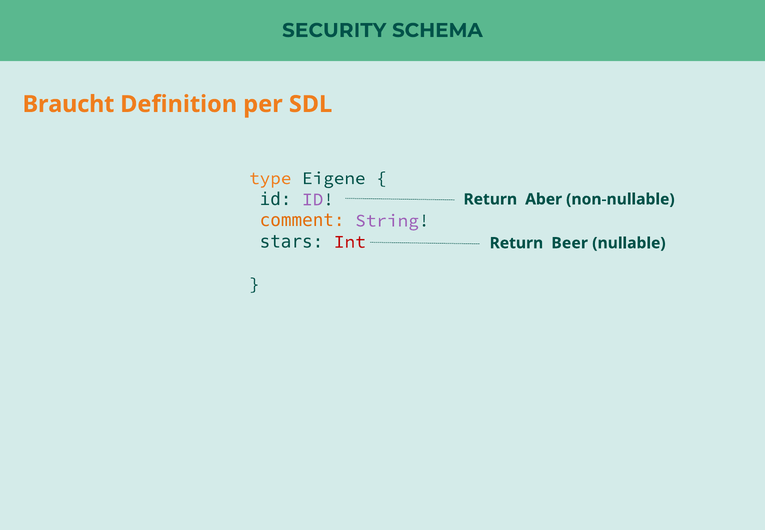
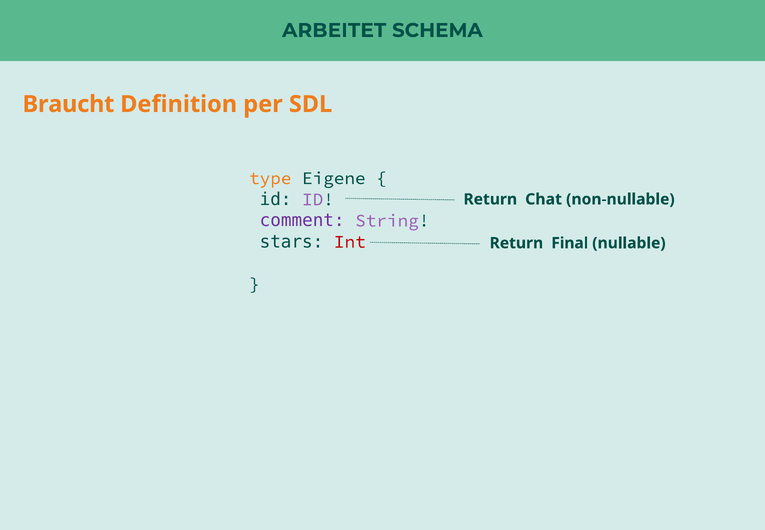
SECURITY: SECURITY -> ARBEITET
Aber: Aber -> Chat
comment colour: orange -> purple
Beer: Beer -> Final
